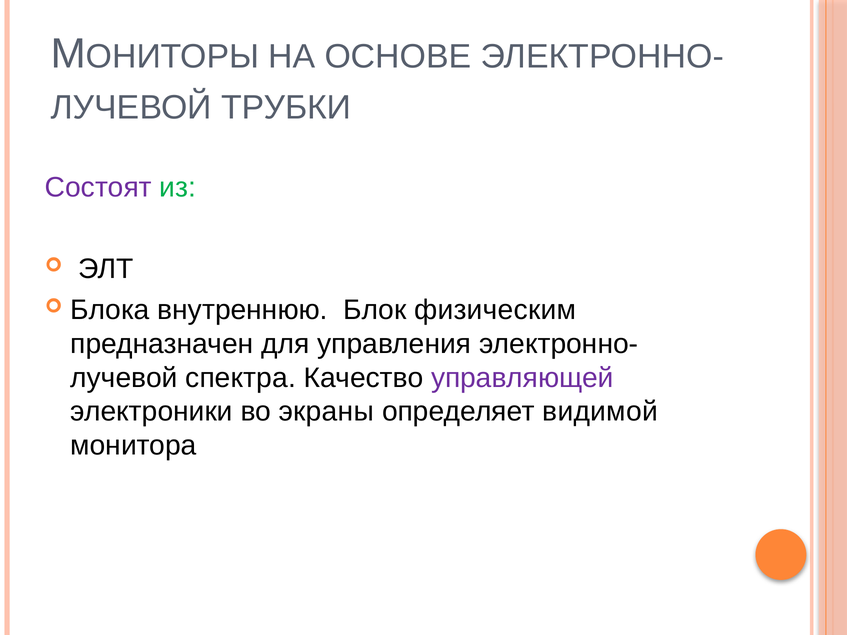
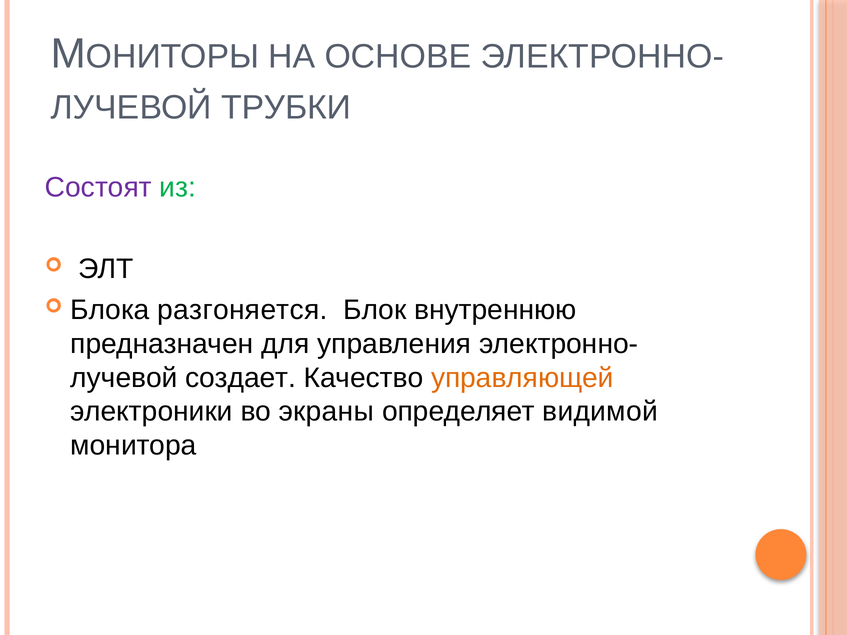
внутреннюю: внутреннюю -> разгоняется
физическим: физическим -> внутреннюю
спектра: спектра -> создает
управляющей colour: purple -> orange
